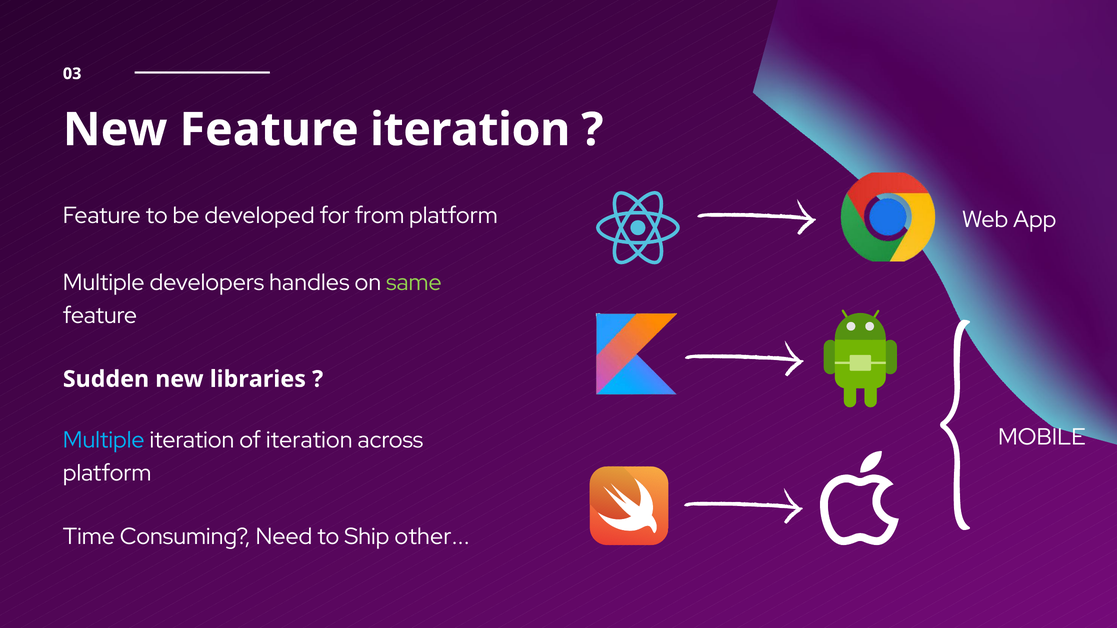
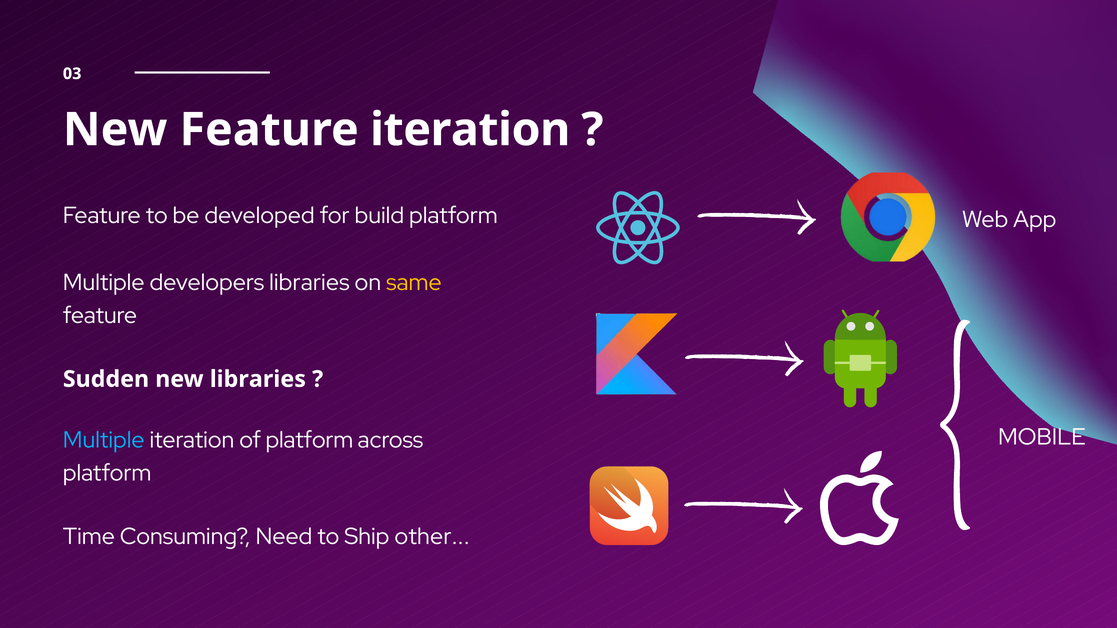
from: from -> build
developers handles: handles -> libraries
same colour: light green -> yellow
of iteration: iteration -> platform
